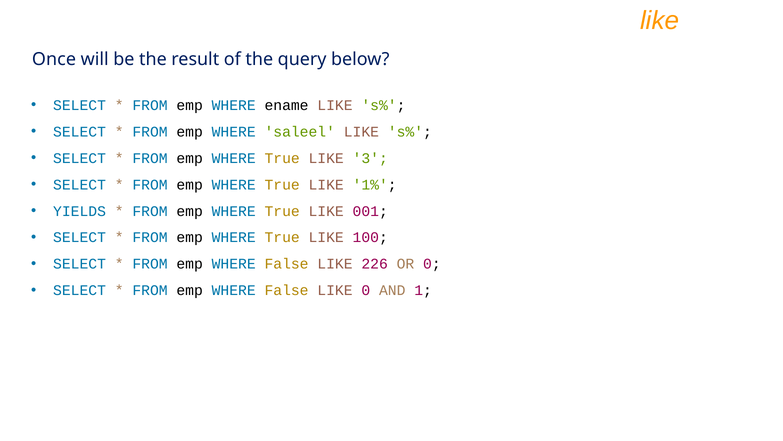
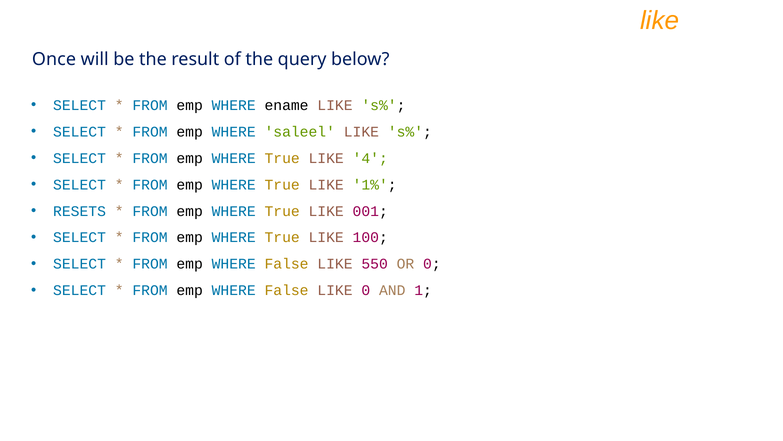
3: 3 -> 4
YIELDS: YIELDS -> RESETS
226: 226 -> 550
